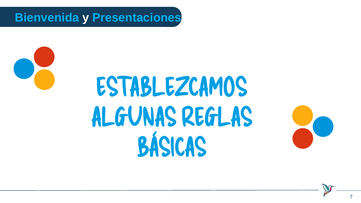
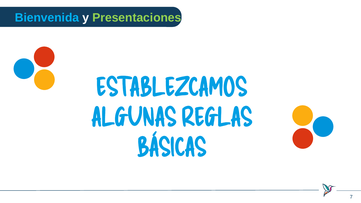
Presentaciones colour: light blue -> light green
